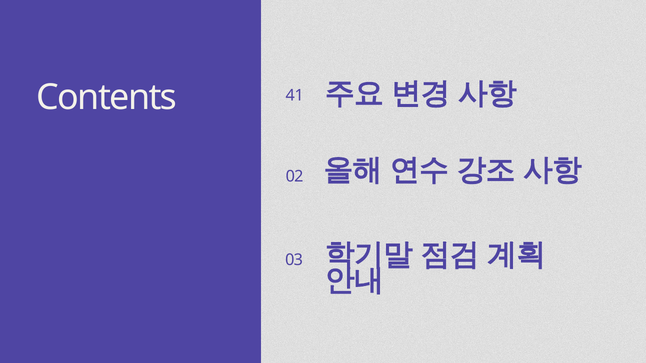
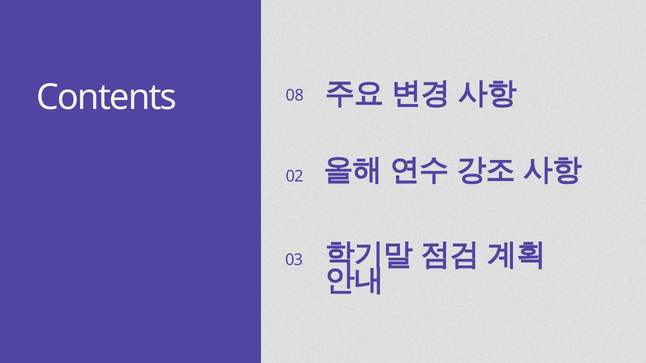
41: 41 -> 08
